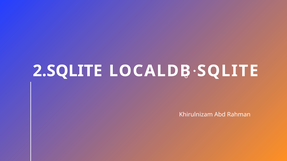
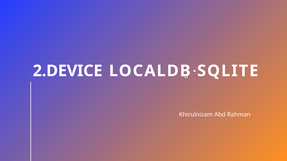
2.SQLITE: 2.SQLITE -> 2.DEVICE
